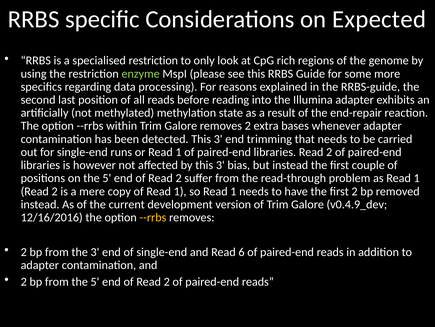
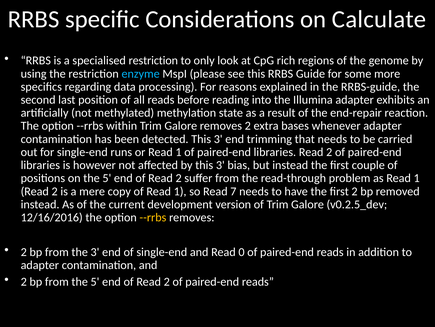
Expected: Expected -> Calculate
enzyme colour: light green -> light blue
so Read 1: 1 -> 7
v0.4.9_dev: v0.4.9_dev -> v0.2.5_dev
6: 6 -> 0
